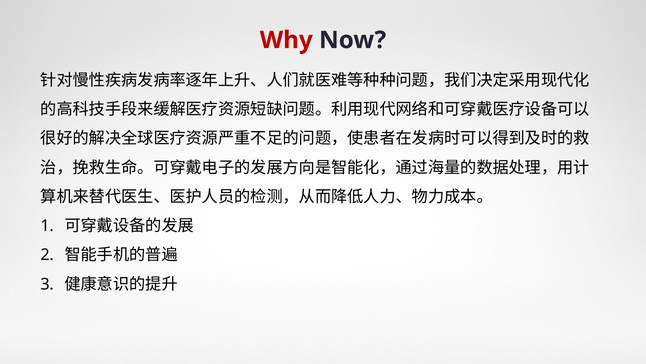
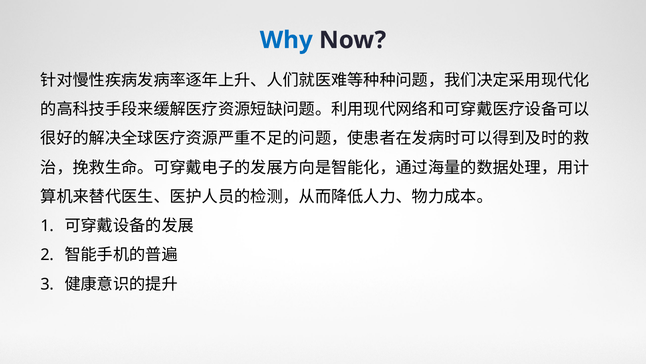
Why colour: red -> blue
